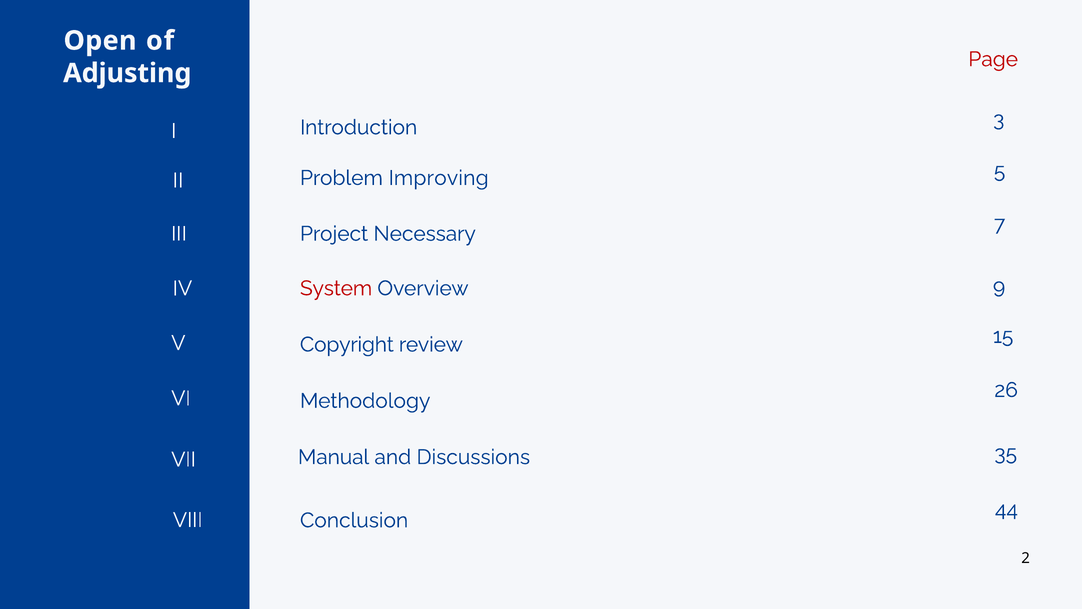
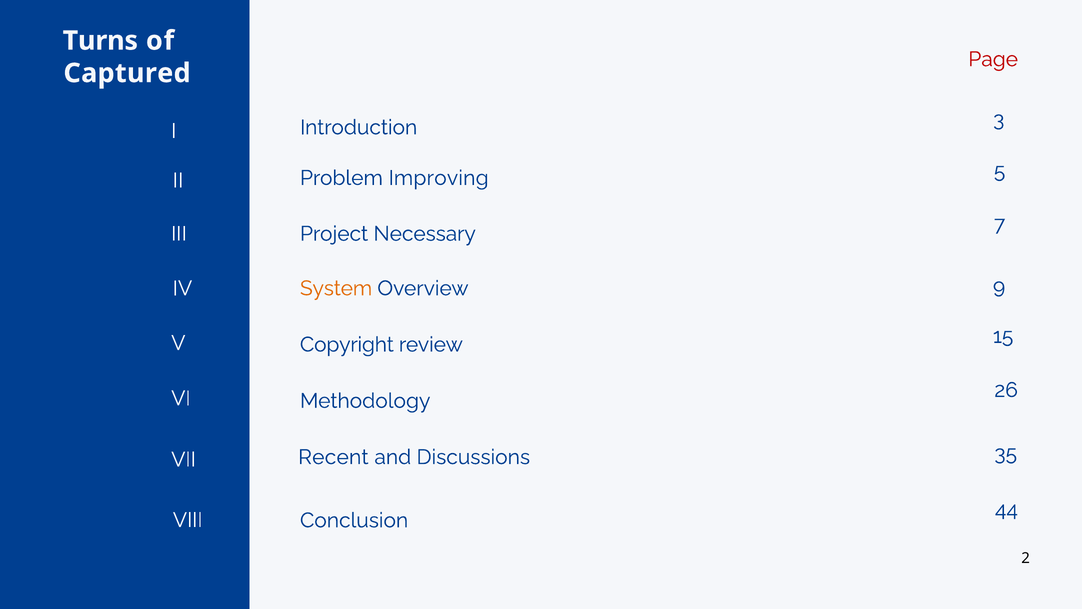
Open: Open -> Turns
Adjusting: Adjusting -> Captured
System colour: red -> orange
Manual: Manual -> Recent
